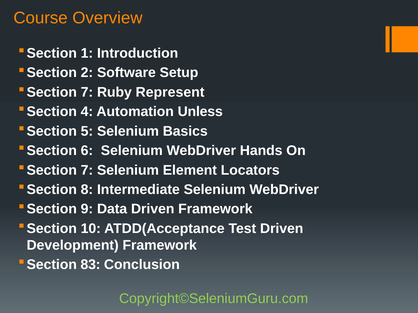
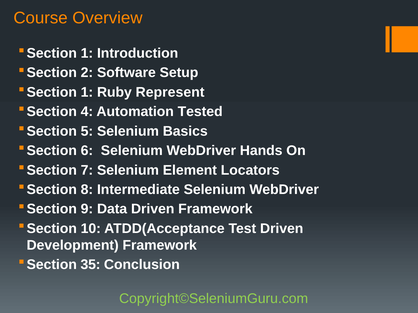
7 at (87, 92): 7 -> 1
Unless: Unless -> Tested
83: 83 -> 35
